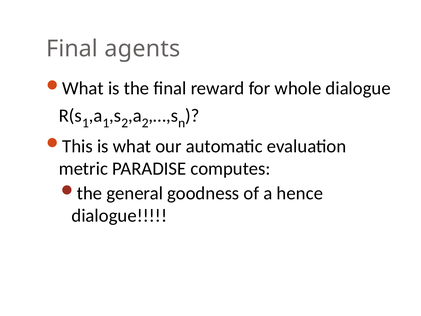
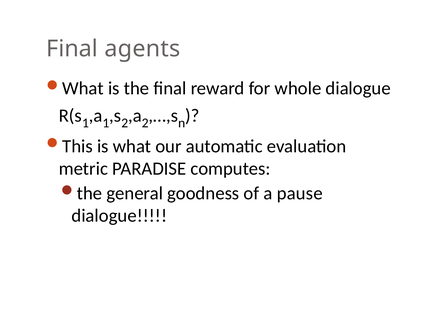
hence: hence -> pause
